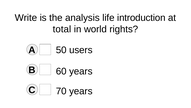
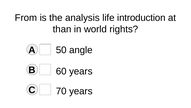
Write: Write -> From
total: total -> than
users: users -> angle
